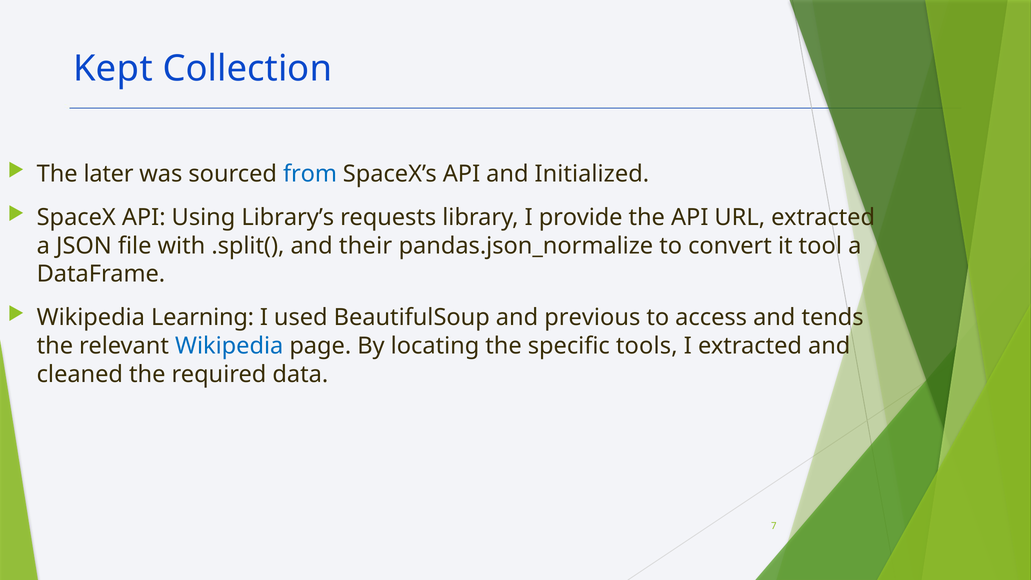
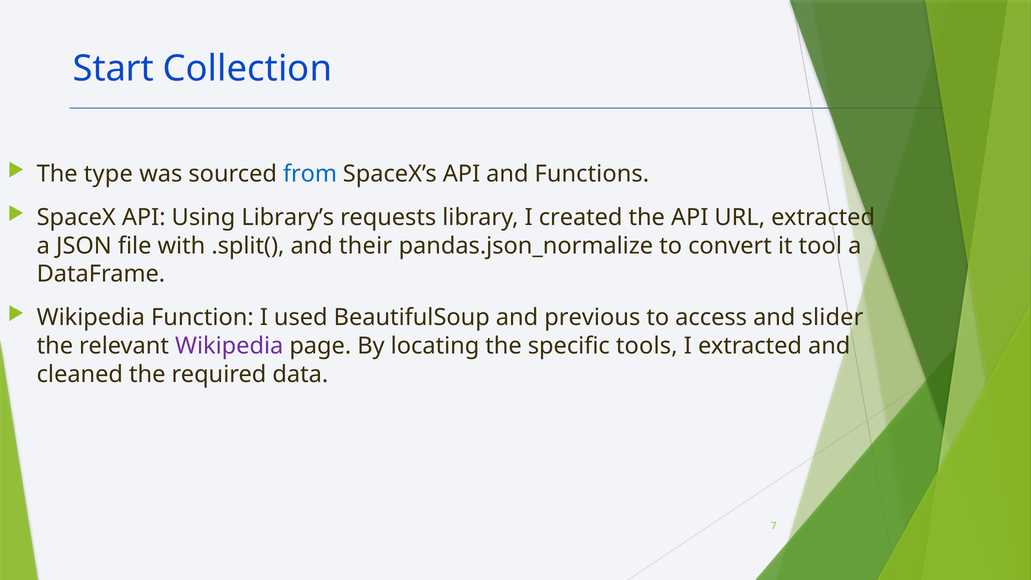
Kept: Kept -> Start
later: later -> type
Initialized: Initialized -> Functions
provide: provide -> created
Learning: Learning -> Function
tends: tends -> slider
Wikipedia at (229, 346) colour: blue -> purple
